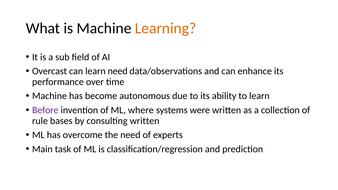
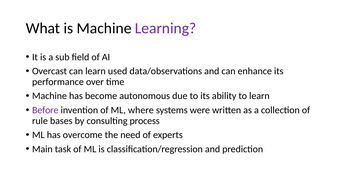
Learning colour: orange -> purple
learn need: need -> used
consulting written: written -> process
